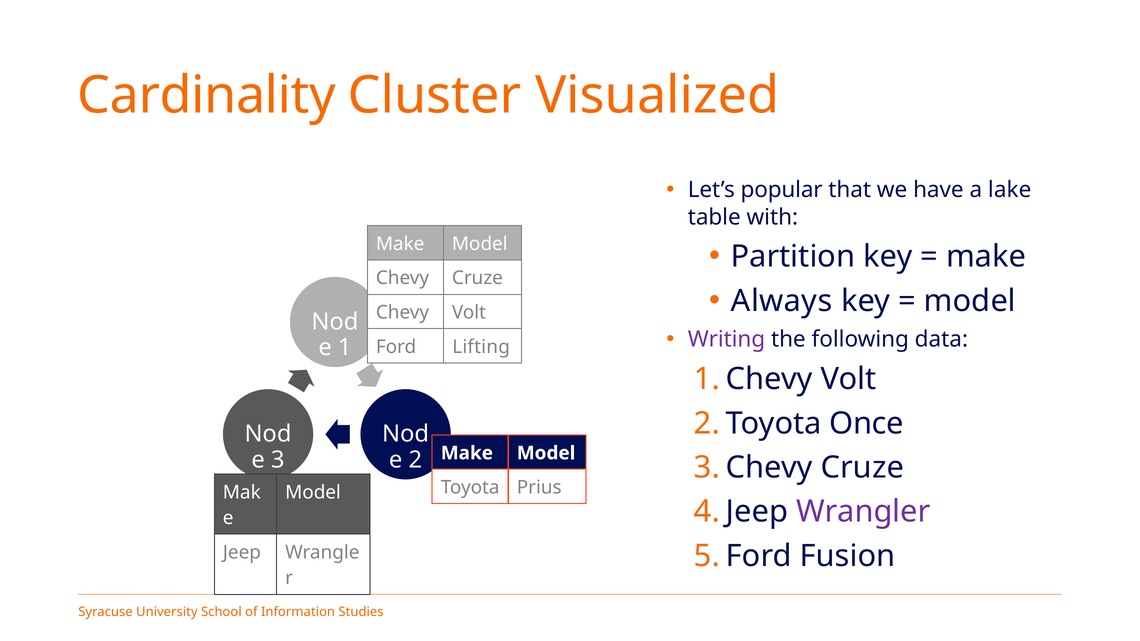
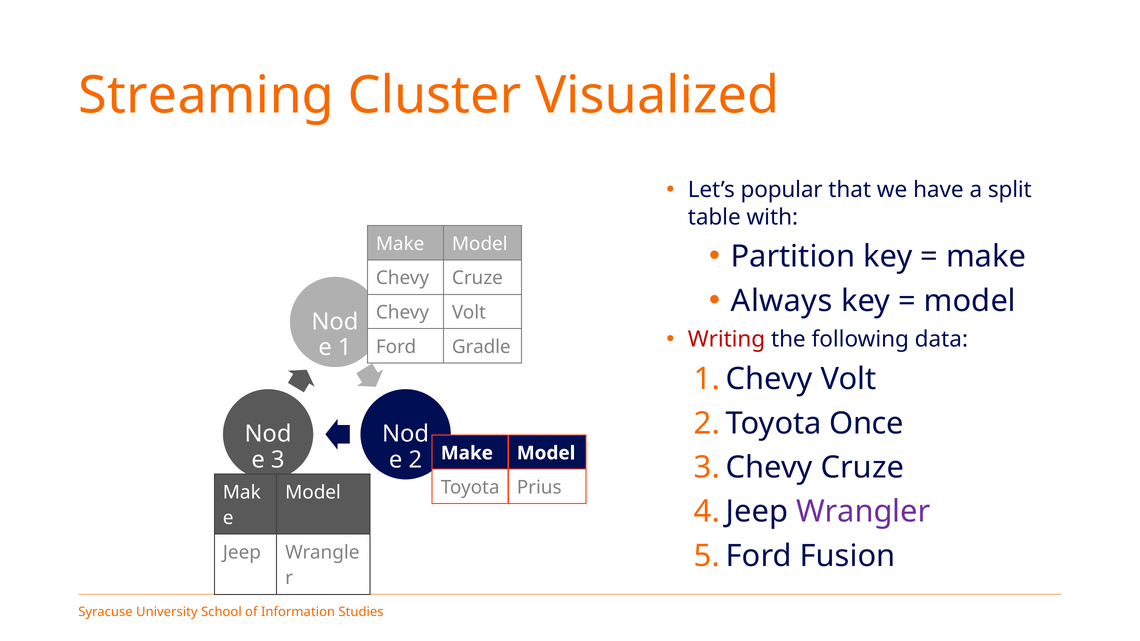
Cardinality: Cardinality -> Streaming
lake: lake -> split
Writing colour: purple -> red
Lifting: Lifting -> Gradle
